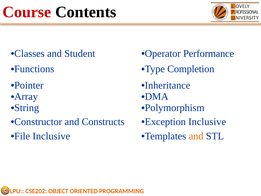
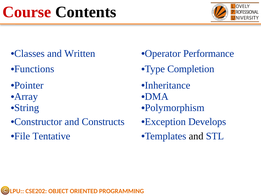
Student: Student -> Written
Exception Inclusive: Inclusive -> Develops
File Inclusive: Inclusive -> Tentative
and at (196, 136) colour: orange -> black
